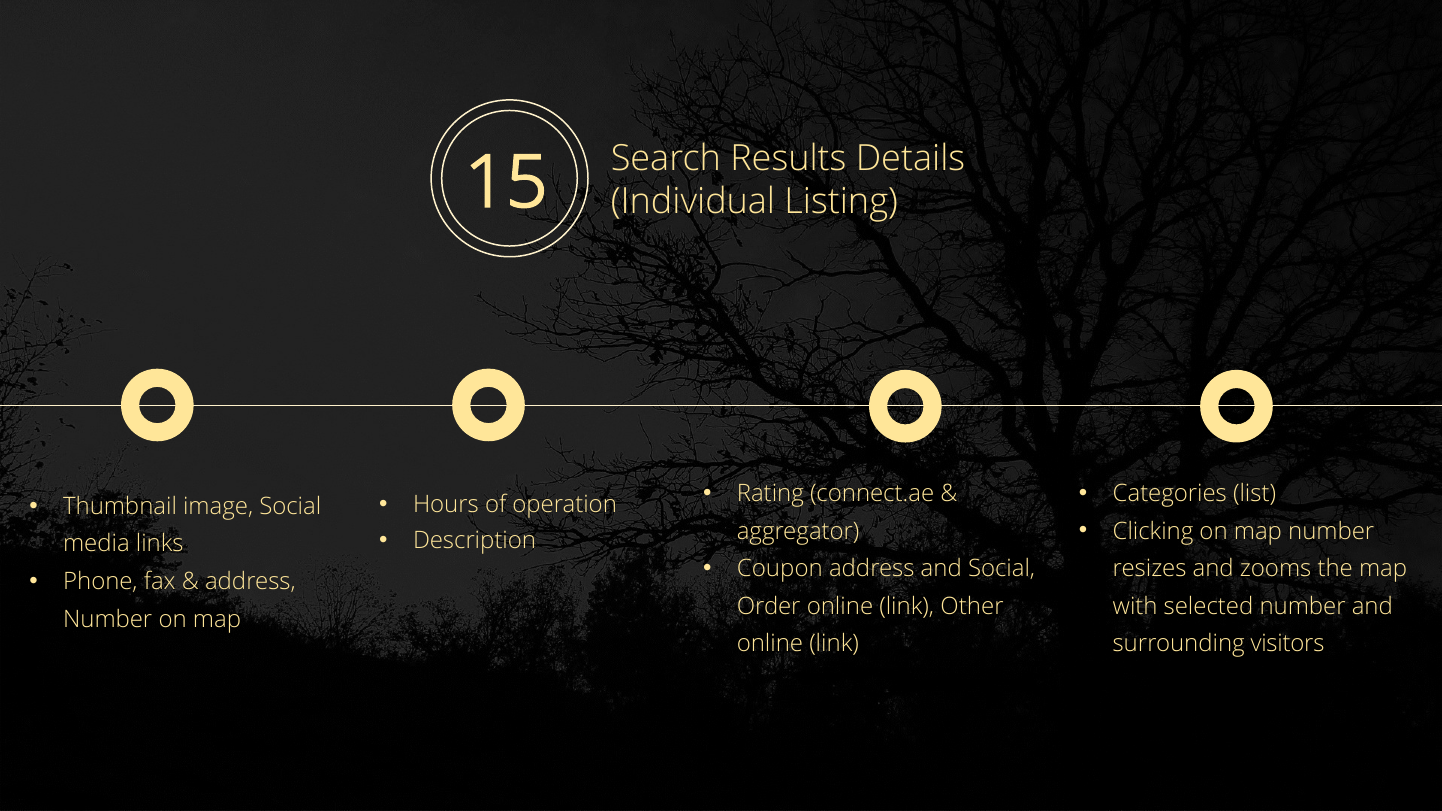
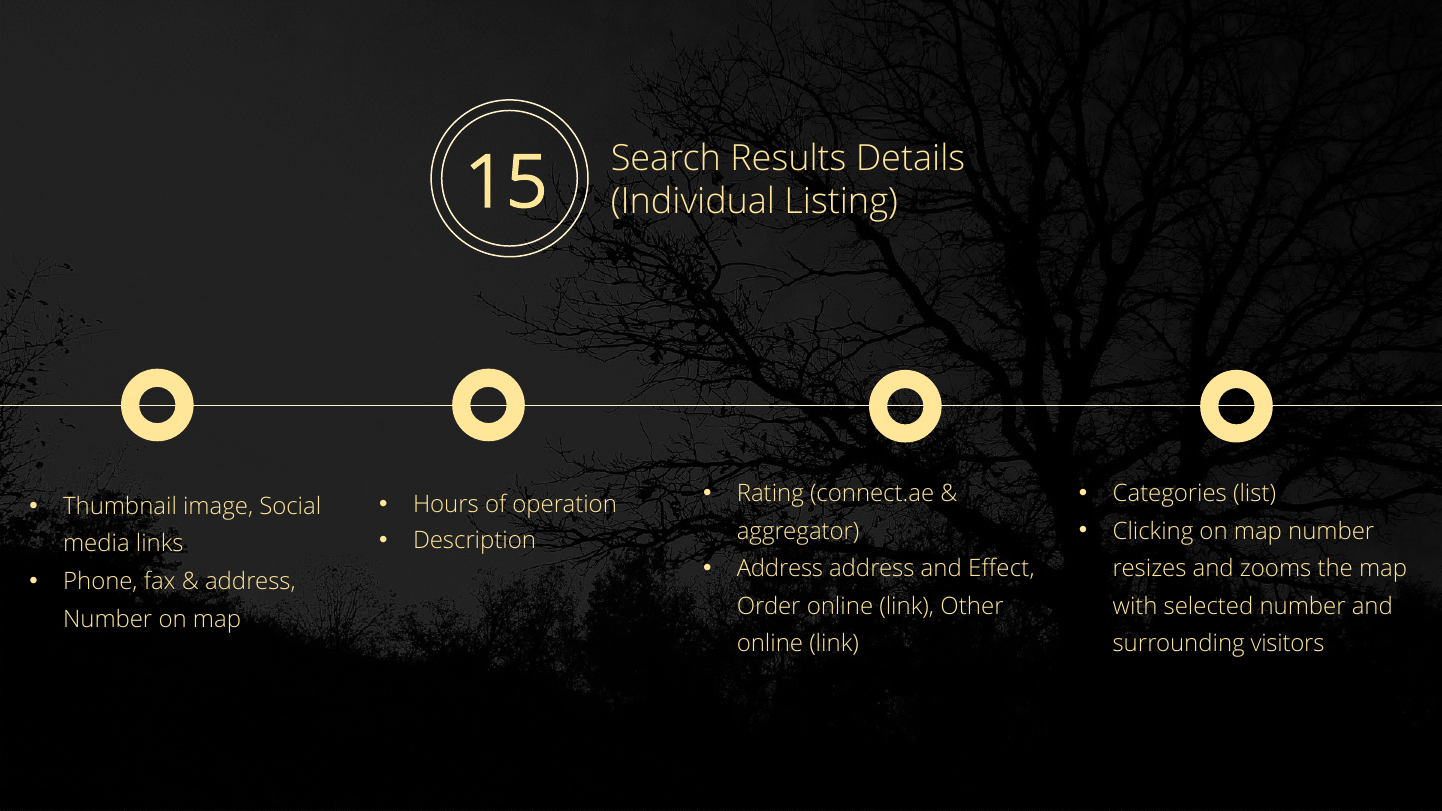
Coupon at (780, 569): Coupon -> Address
and Social: Social -> Effect
